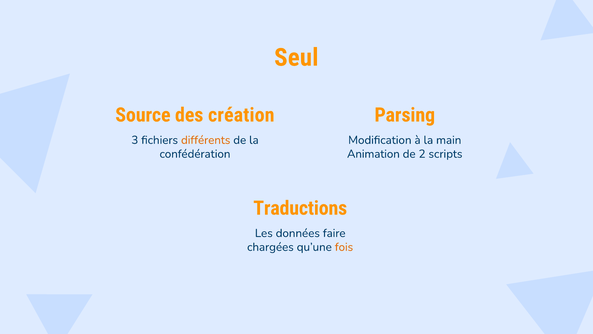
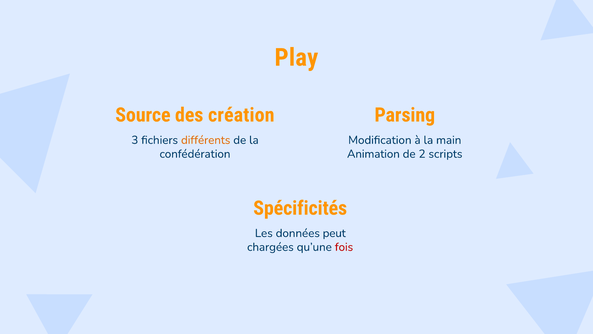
Seul: Seul -> Play
Traductions: Traductions -> Spécificités
faire: faire -> peut
fois colour: orange -> red
